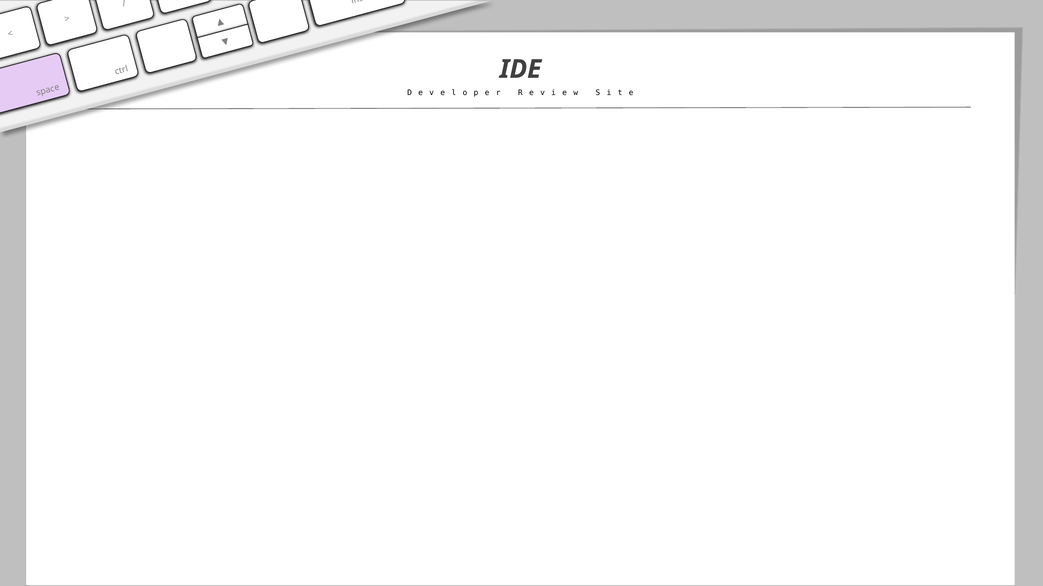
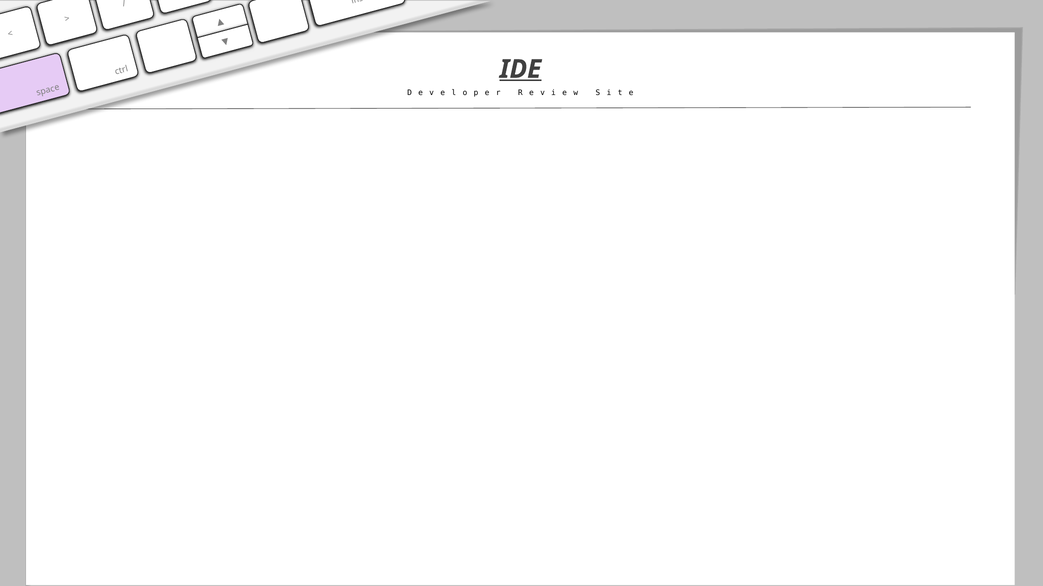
IDE underline: none -> present
